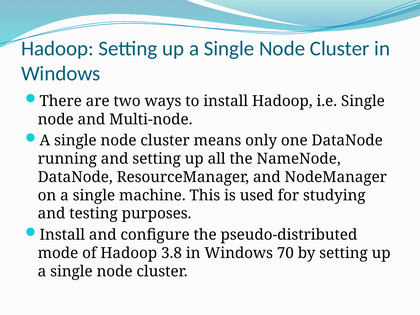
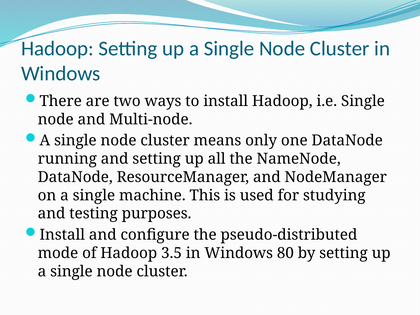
3.8: 3.8 -> 3.5
70: 70 -> 80
